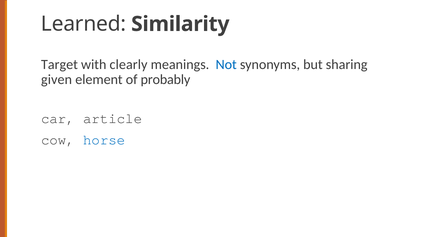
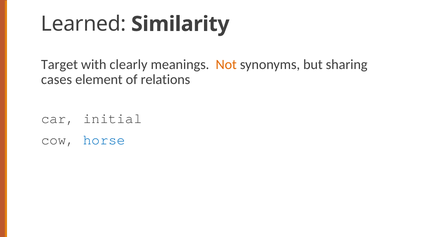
Not colour: blue -> orange
given: given -> cases
probably: probably -> relations
article: article -> initial
